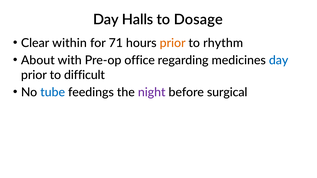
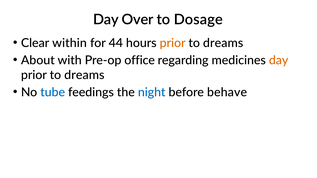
Halls: Halls -> Over
71: 71 -> 44
rhythm at (223, 43): rhythm -> dreams
day at (279, 60) colour: blue -> orange
difficult at (84, 75): difficult -> dreams
night colour: purple -> blue
surgical: surgical -> behave
